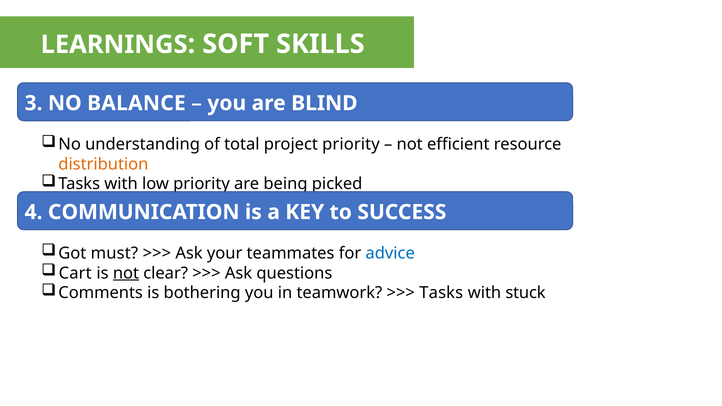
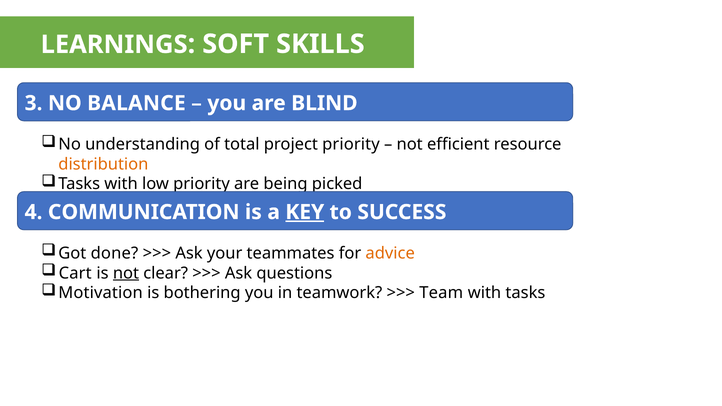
KEY underline: none -> present
must: must -> done
advice colour: blue -> orange
Comments: Comments -> Motivation
Tasks at (441, 293): Tasks -> Team
with stuck: stuck -> tasks
